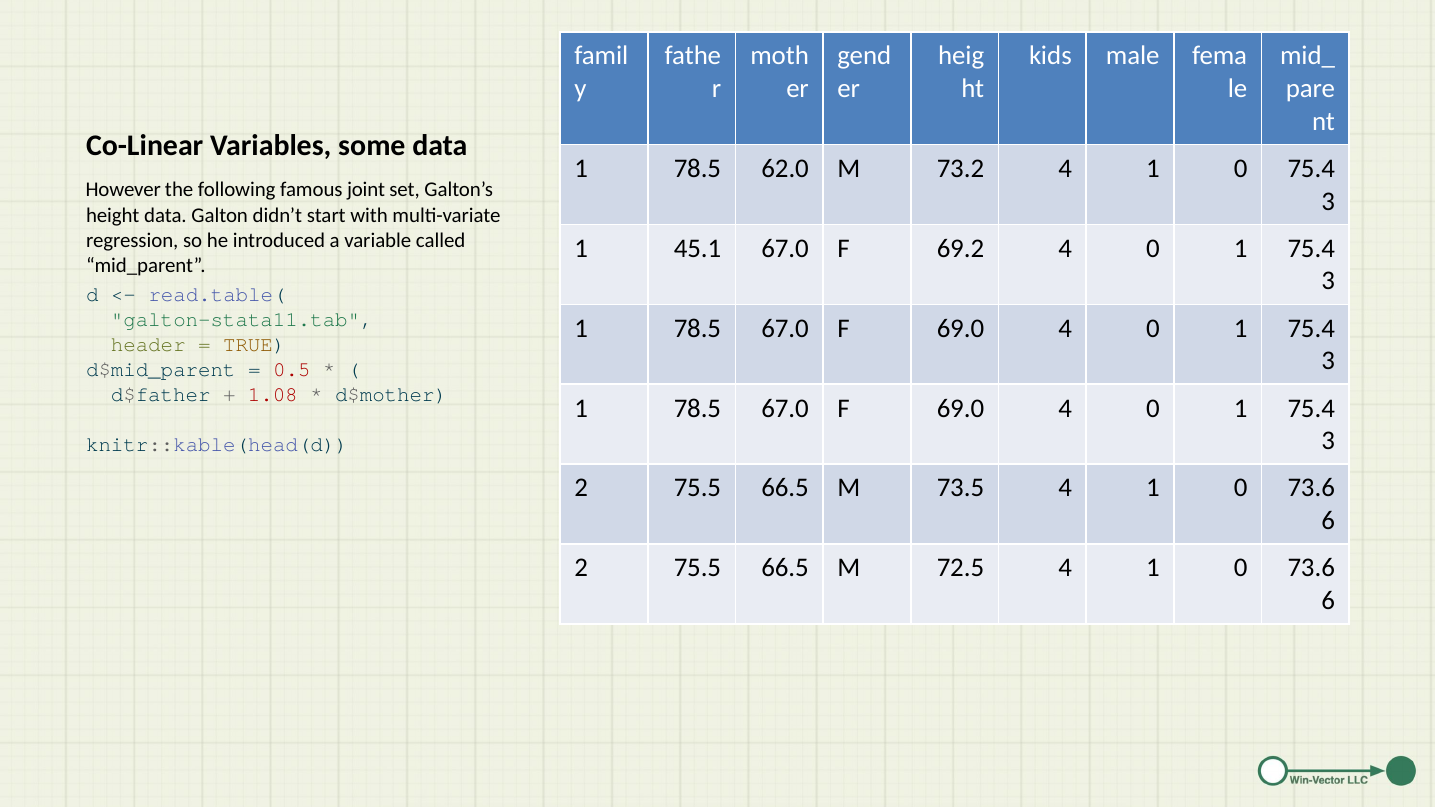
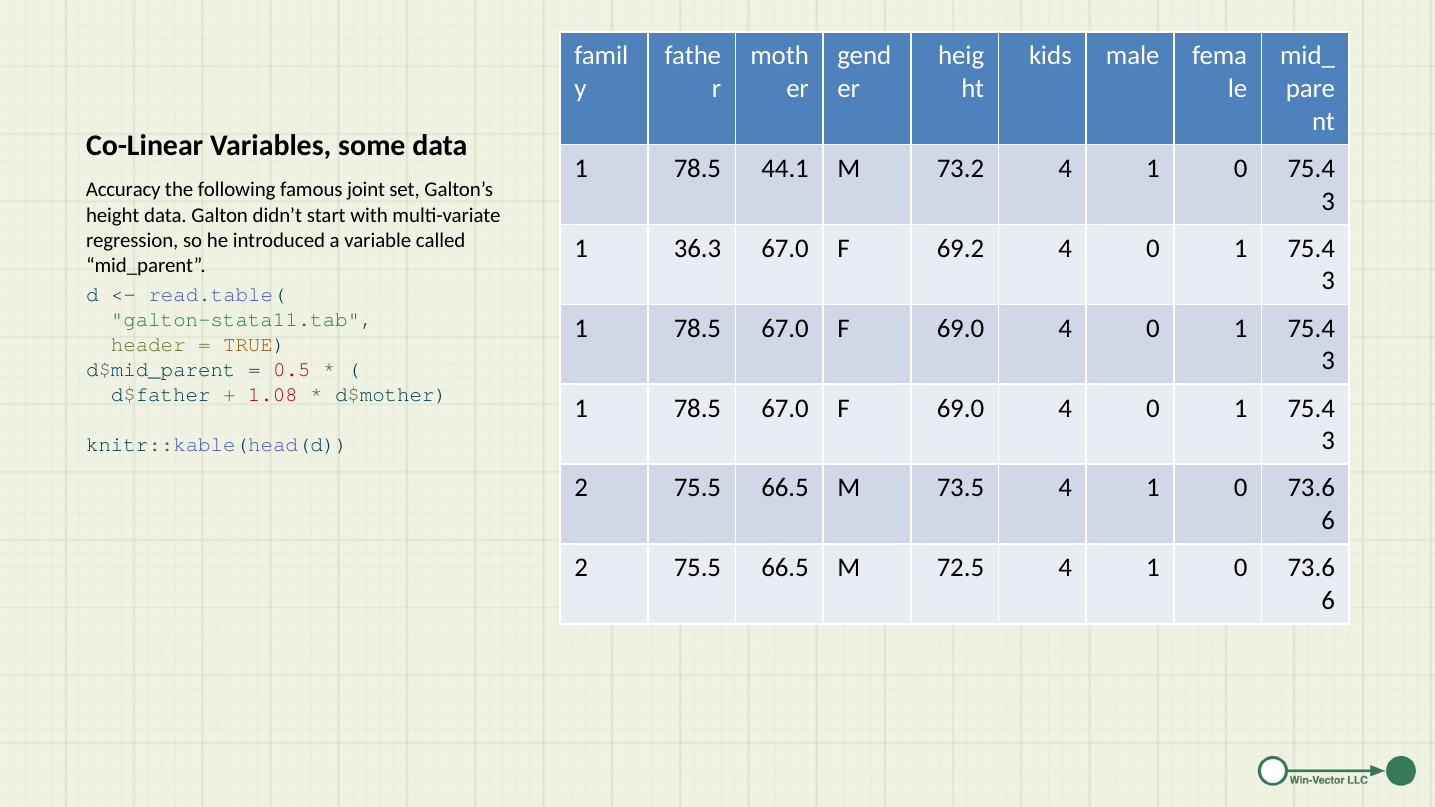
62.0: 62.0 -> 44.1
However: However -> Accuracy
45.1: 45.1 -> 36.3
